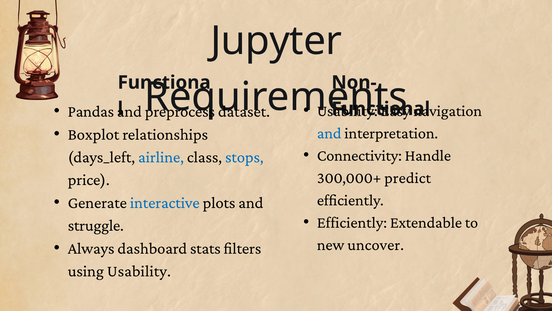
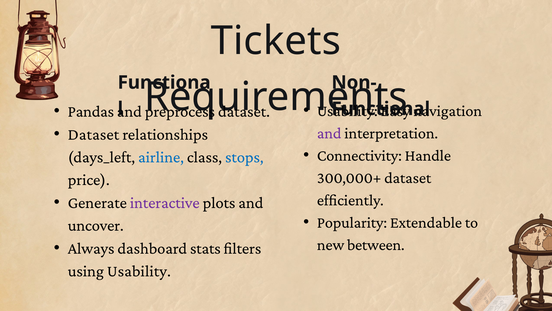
Jupyter: Jupyter -> Tickets
Boxplot at (94, 134): Boxplot -> Dataset
and at (329, 133) colour: blue -> purple
300,000+ predict: predict -> dataset
interactive colour: blue -> purple
Efficiently at (352, 222): Efficiently -> Popularity
struggle: struggle -> uncover
uncover: uncover -> between
